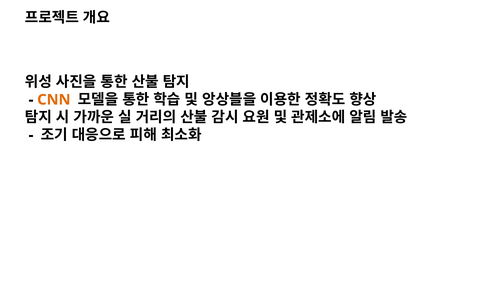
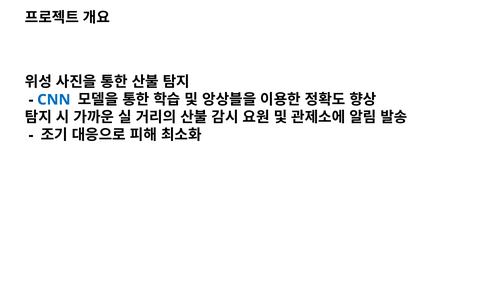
CNN colour: orange -> blue
